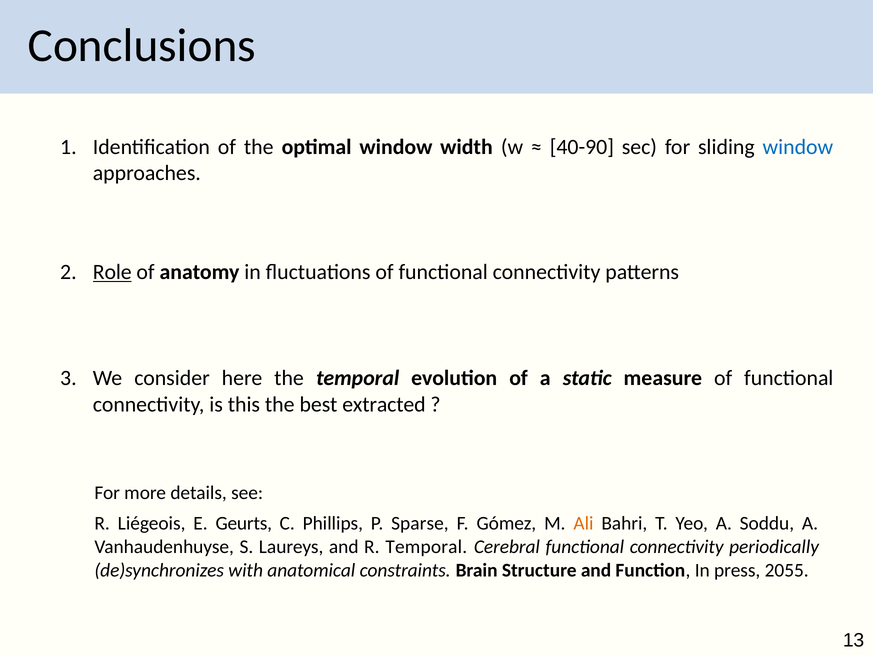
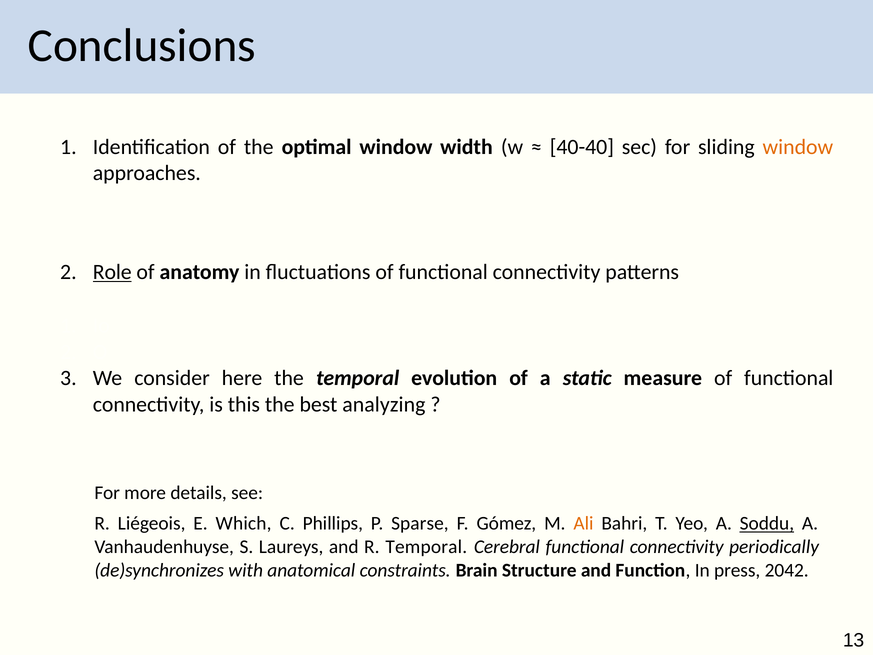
40-90: 40-90 -> 40-40
window at (798, 147) colour: blue -> orange
extracted: extracted -> analyzing
Geurts: Geurts -> Which
Soddu underline: none -> present
2055: 2055 -> 2042
